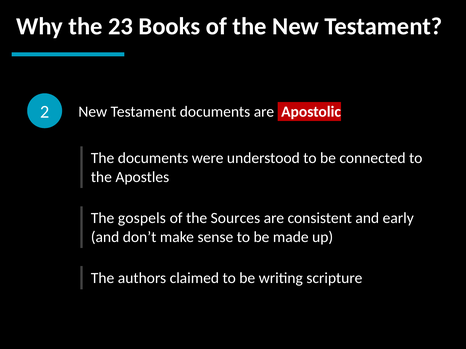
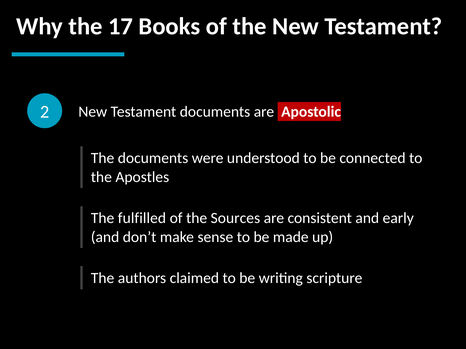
23: 23 -> 17
gospels: gospels -> fulfilled
